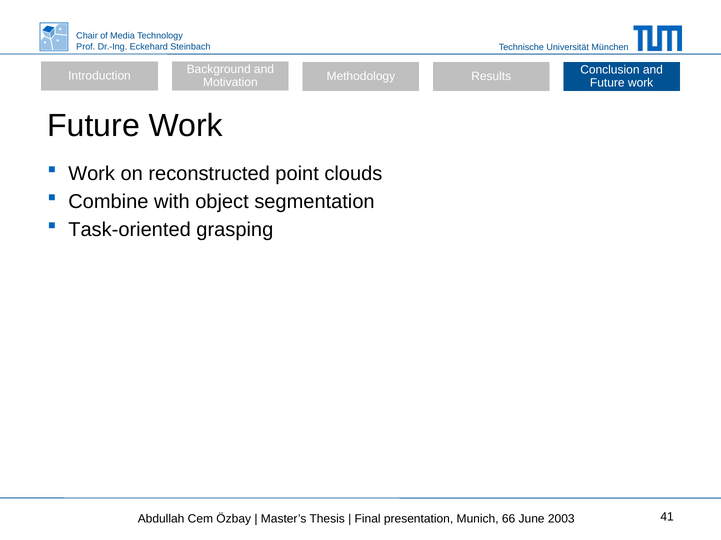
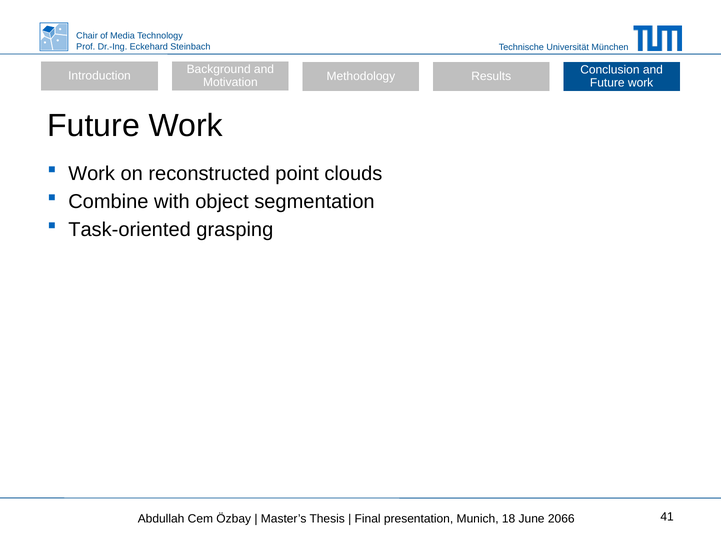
66: 66 -> 18
2003: 2003 -> 2066
